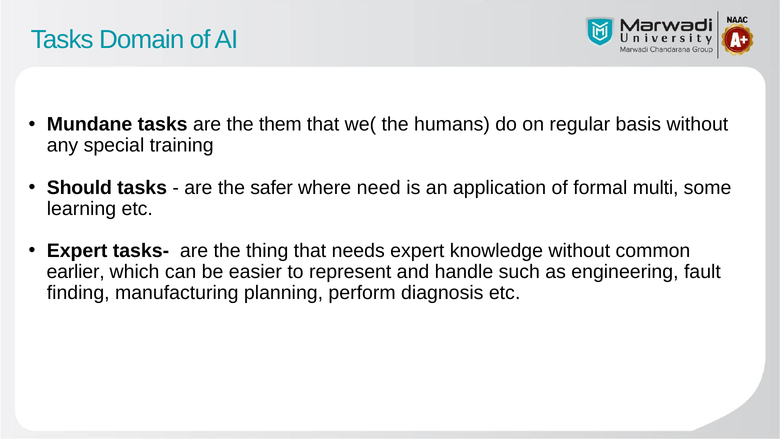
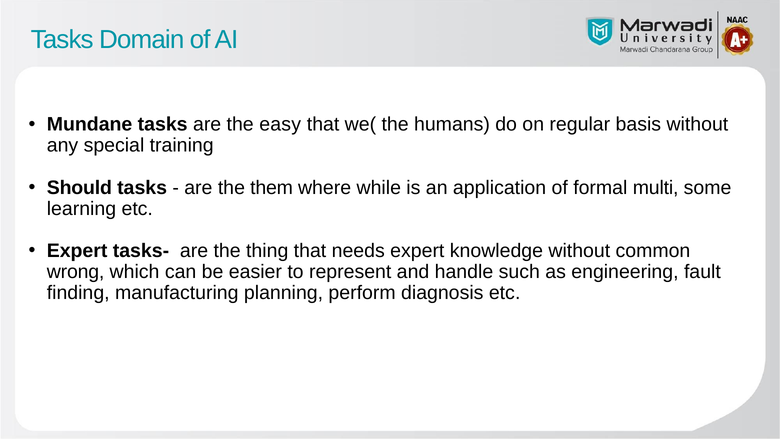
them: them -> easy
safer: safer -> them
need: need -> while
earlier: earlier -> wrong
